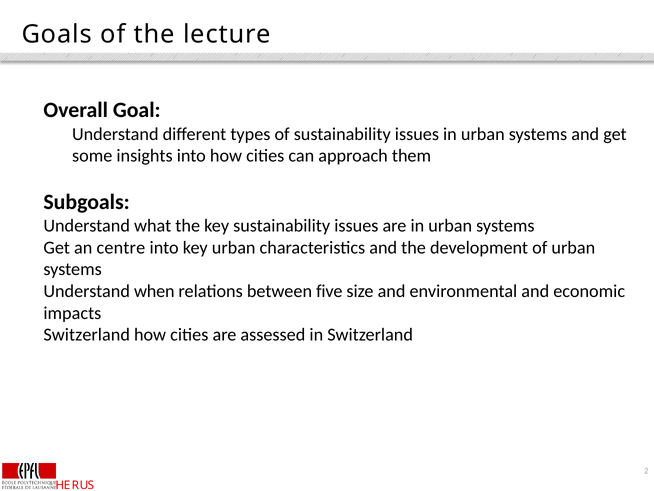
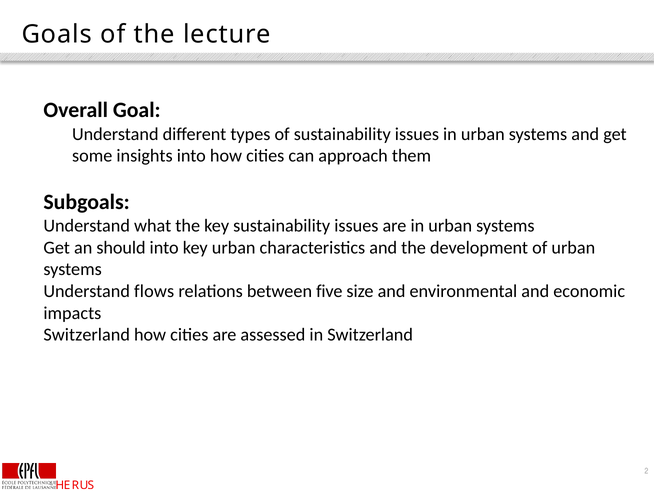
centre: centre -> should
when: when -> flows
